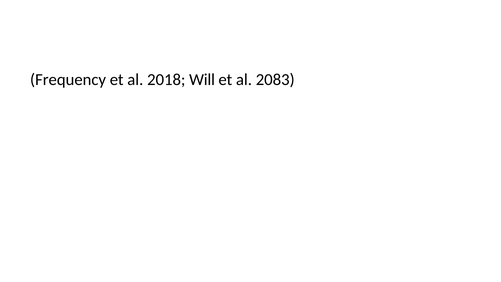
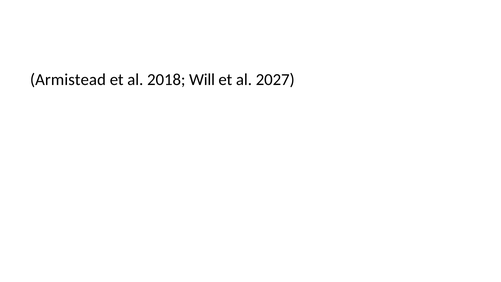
Frequency: Frequency -> Armistead
2083: 2083 -> 2027
